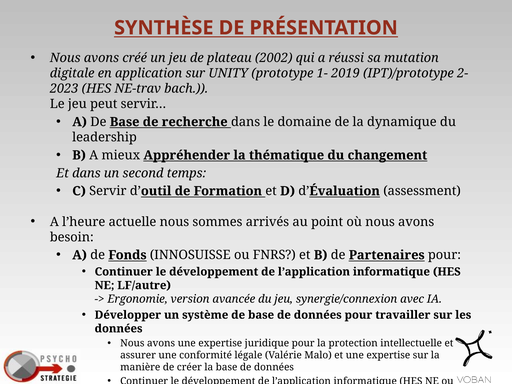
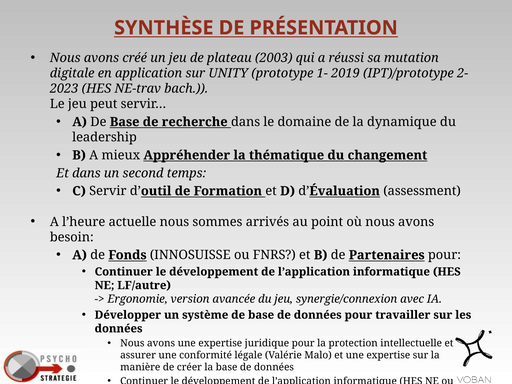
2002: 2002 -> 2003
